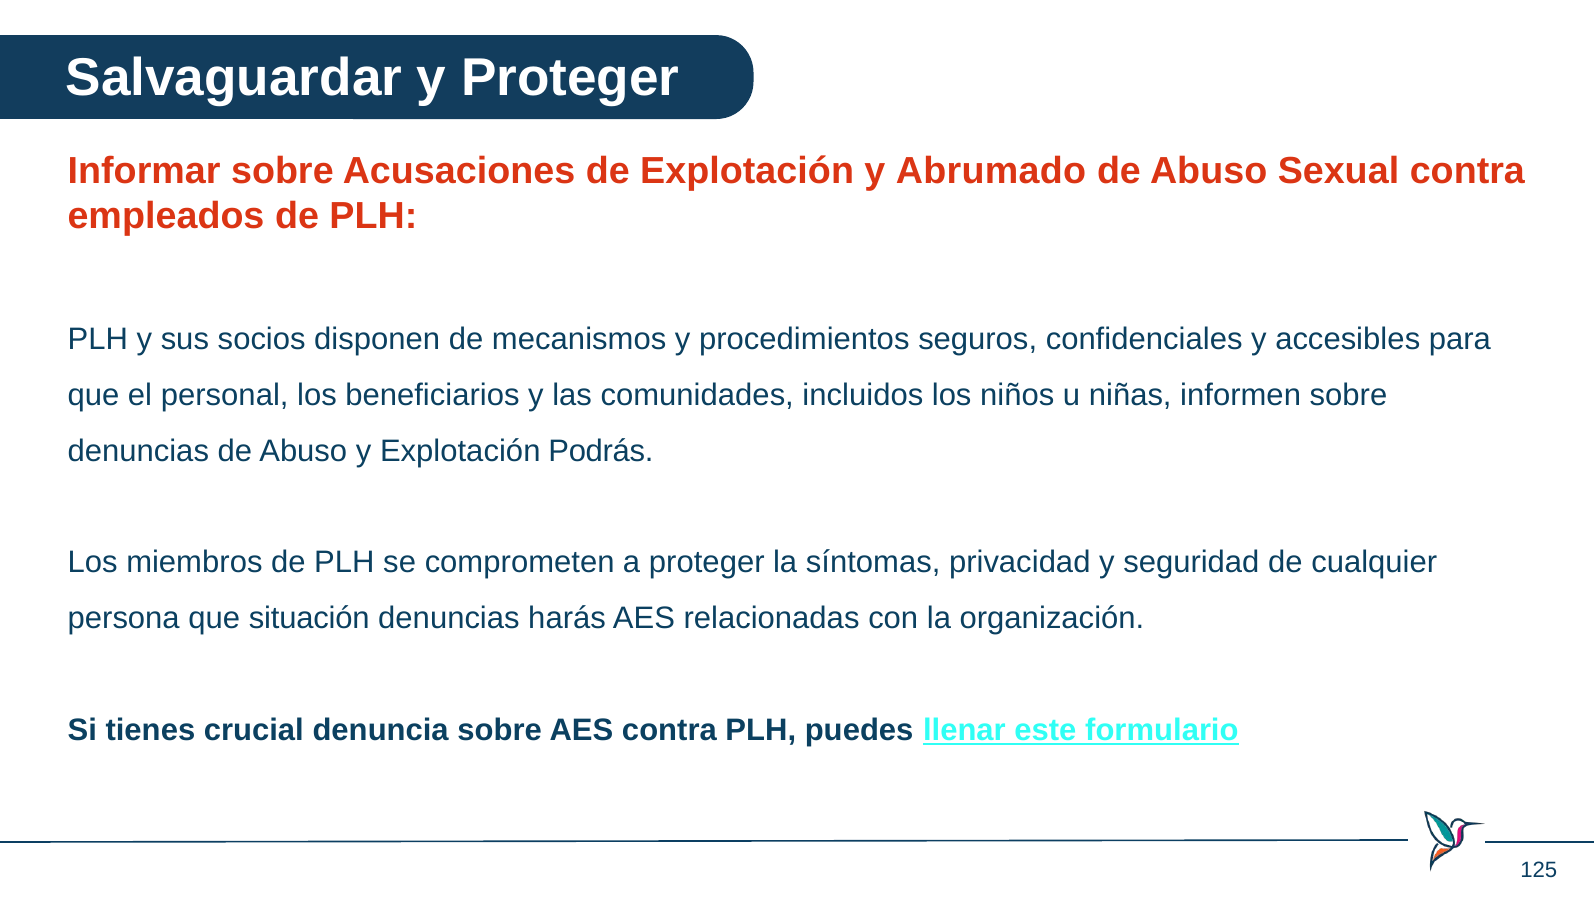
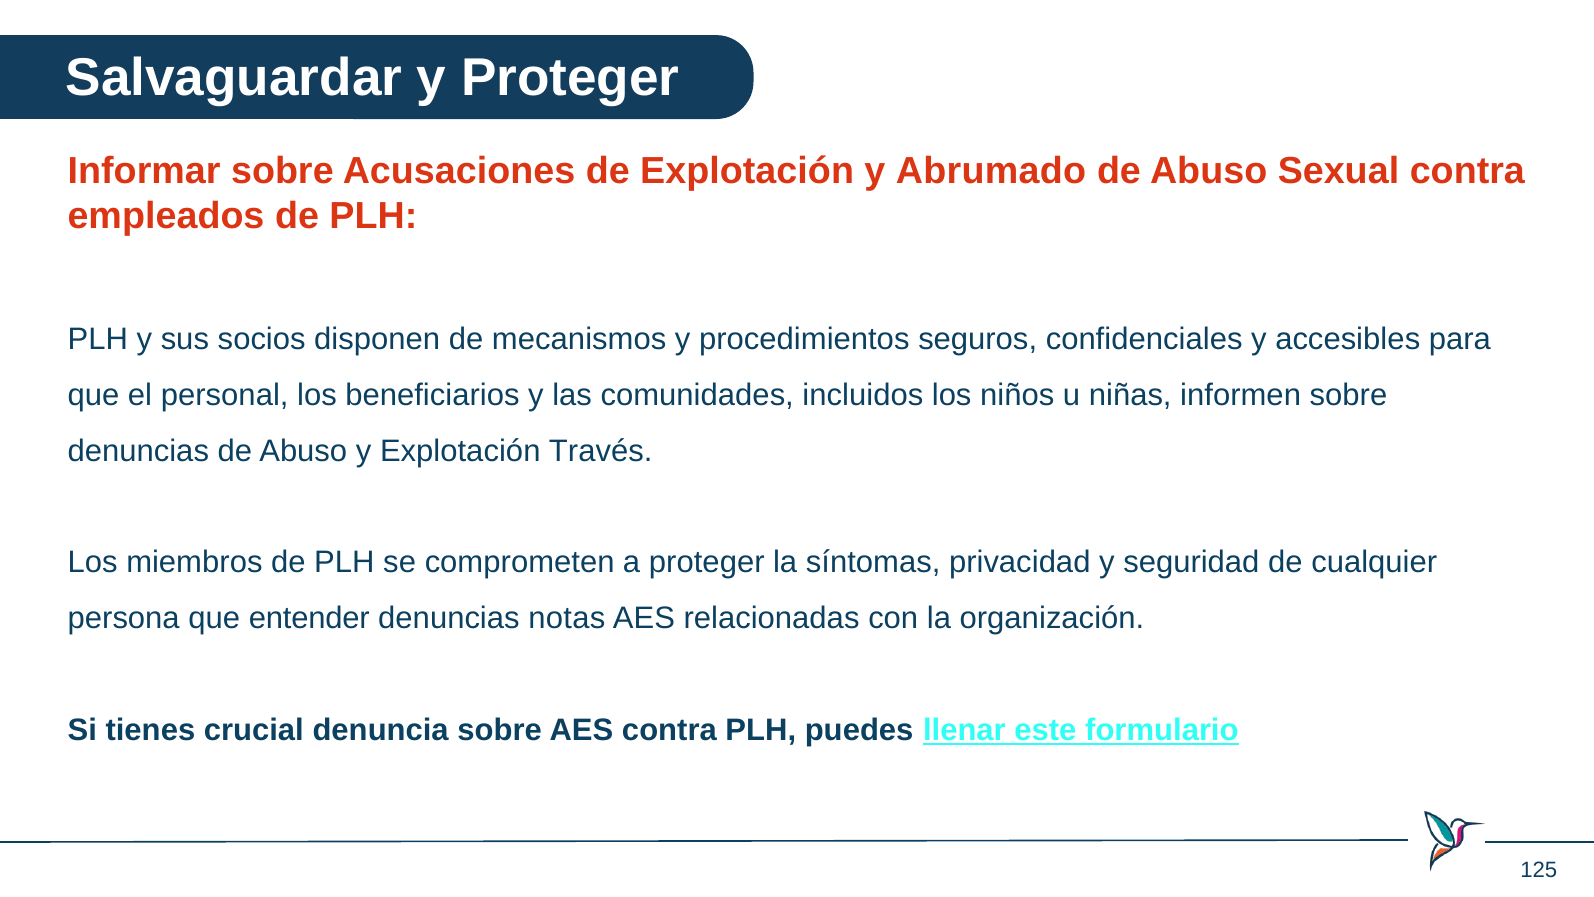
Podrás: Podrás -> Través
situación: situación -> entender
harás: harás -> notas
